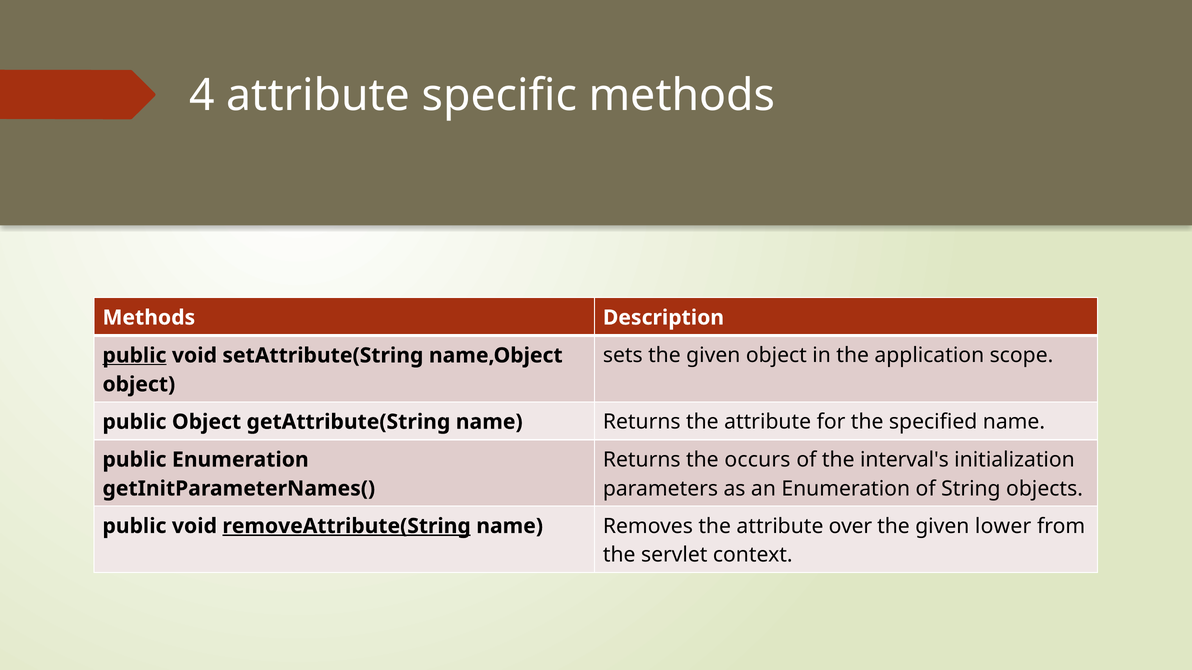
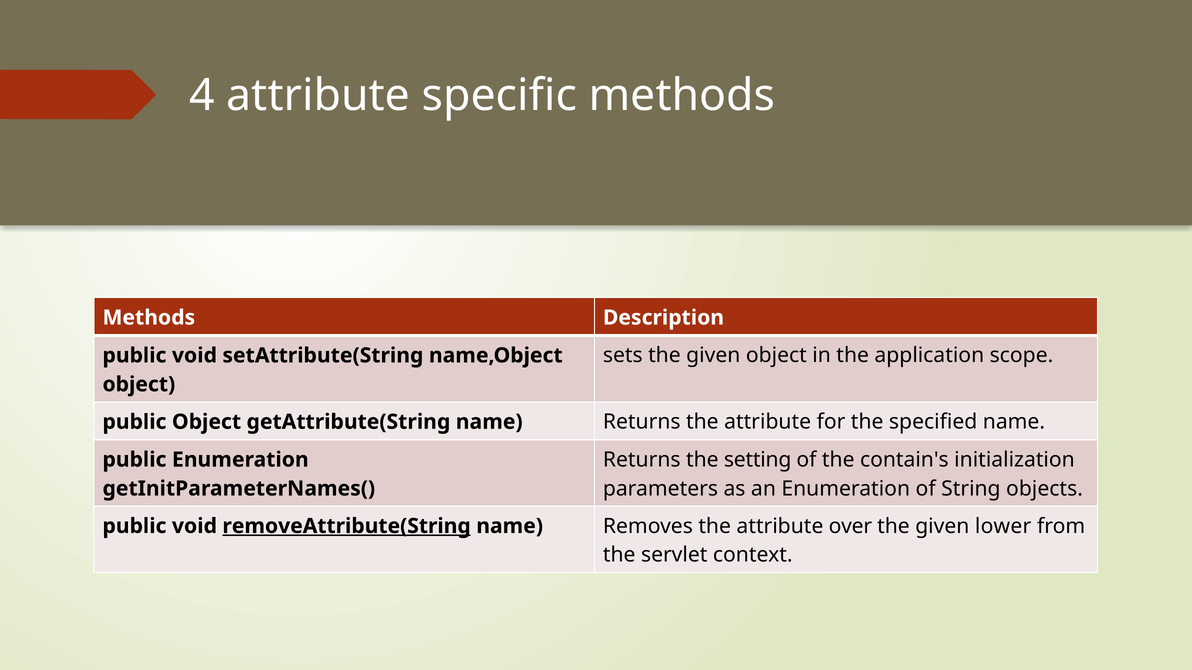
public at (134, 356) underline: present -> none
occurs: occurs -> setting
interval's: interval's -> contain's
